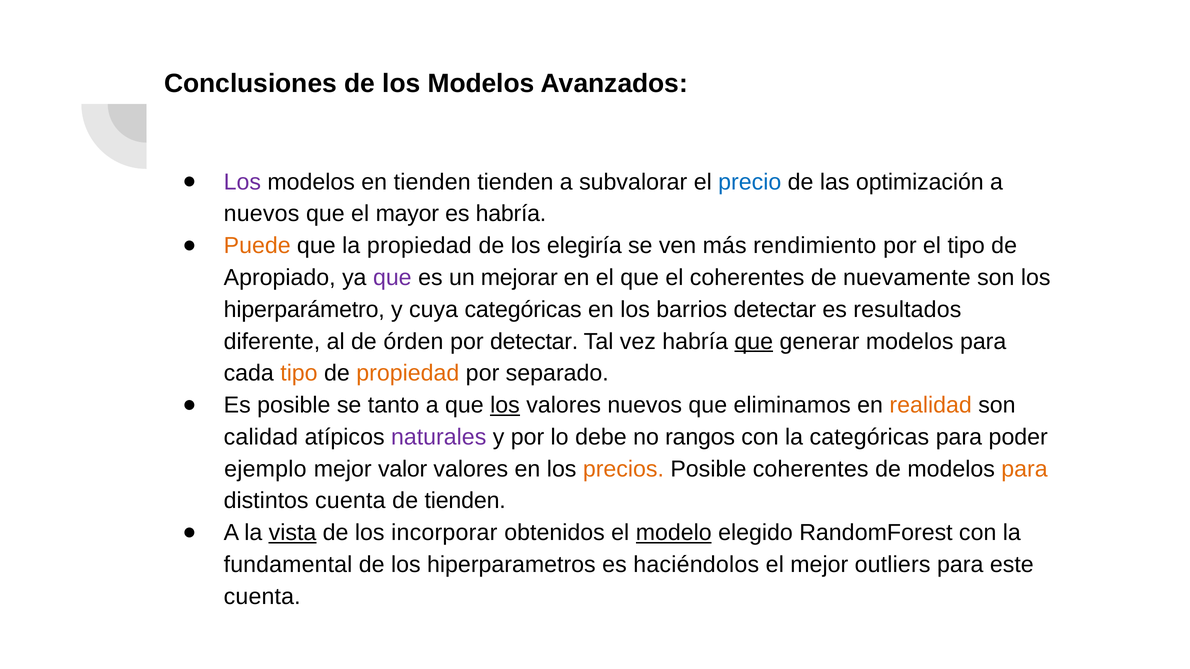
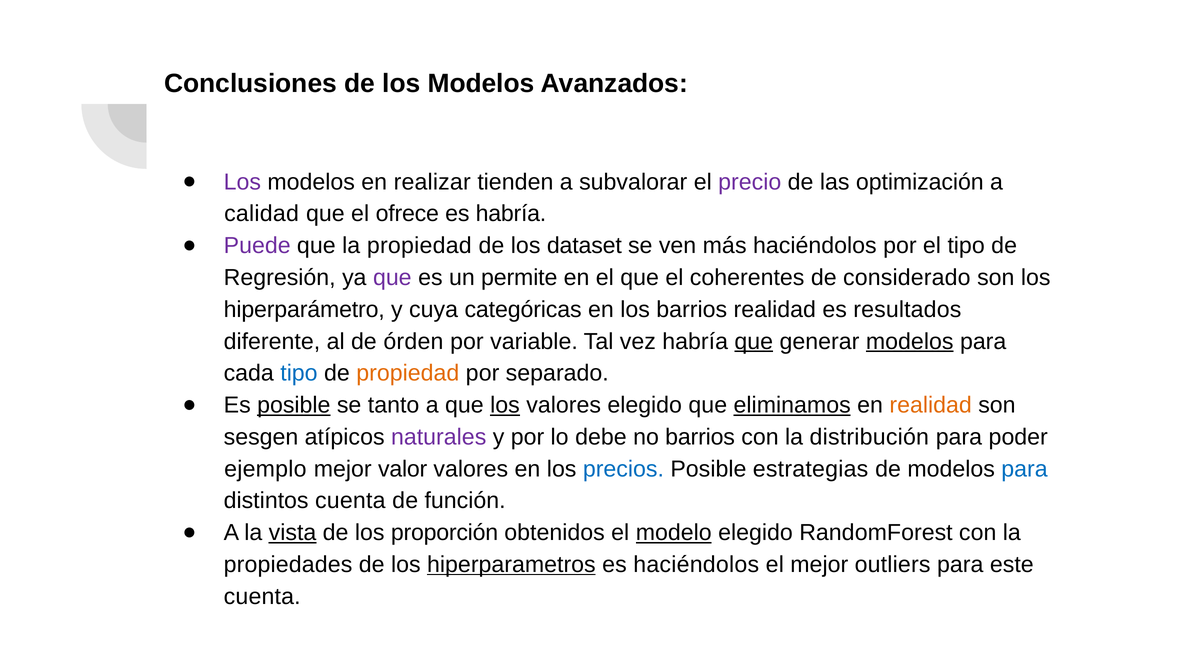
en tienden: tienden -> realizar
precio colour: blue -> purple
nuevos at (262, 214): nuevos -> calidad
mayor: mayor -> ofrece
Puede colour: orange -> purple
elegiría: elegiría -> dataset
más rendimiento: rendimiento -> haciéndolos
Apropiado: Apropiado -> Regresión
mejorar: mejorar -> permite
nuevamente: nuevamente -> considerado
barrios detectar: detectar -> realidad
por detectar: detectar -> variable
modelos at (910, 342) underline: none -> present
tipo at (299, 373) colour: orange -> blue
posible at (294, 405) underline: none -> present
valores nuevos: nuevos -> elegido
eliminamos underline: none -> present
calidad: calidad -> sesgen
no rangos: rangos -> barrios
la categóricas: categóricas -> distribución
precios colour: orange -> blue
Posible coherentes: coherentes -> estrategias
para at (1024, 469) colour: orange -> blue
de tienden: tienden -> función
incorporar: incorporar -> proporción
fundamental: fundamental -> propiedades
hiperparametros underline: none -> present
